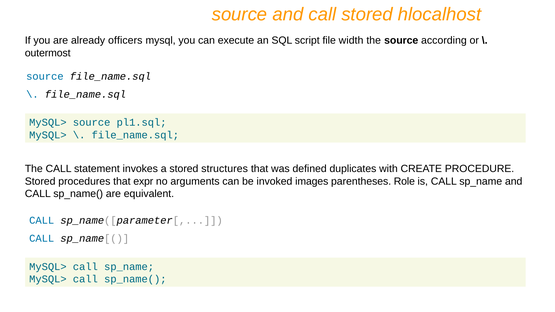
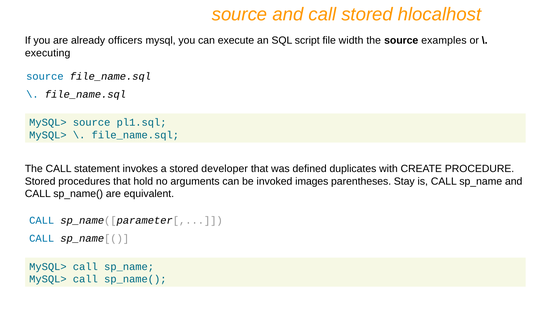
according: according -> examples
outermost: outermost -> executing
structures: structures -> developer
expr: expr -> hold
Role: Role -> Stay
